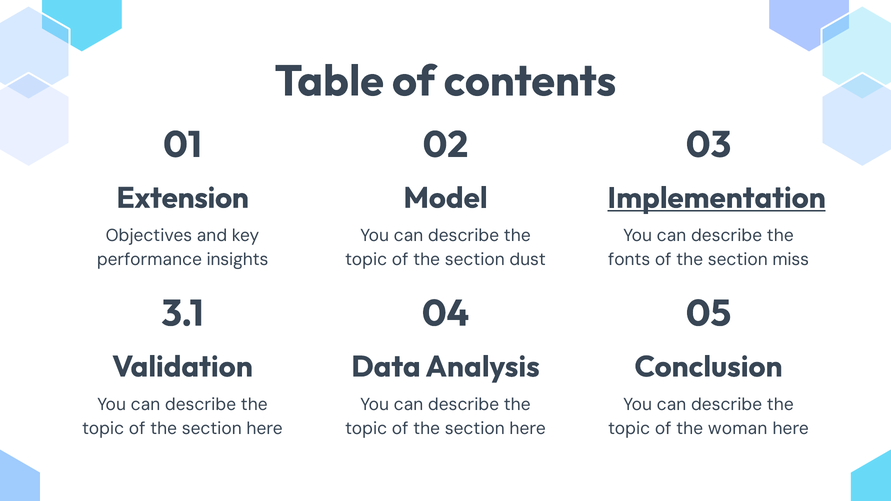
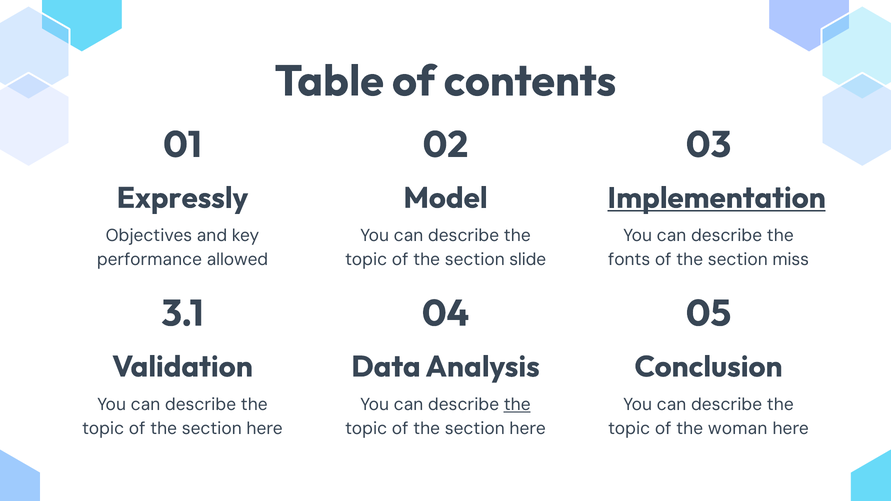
Extension: Extension -> Expressly
insights: insights -> allowed
dust: dust -> slide
the at (517, 405) underline: none -> present
